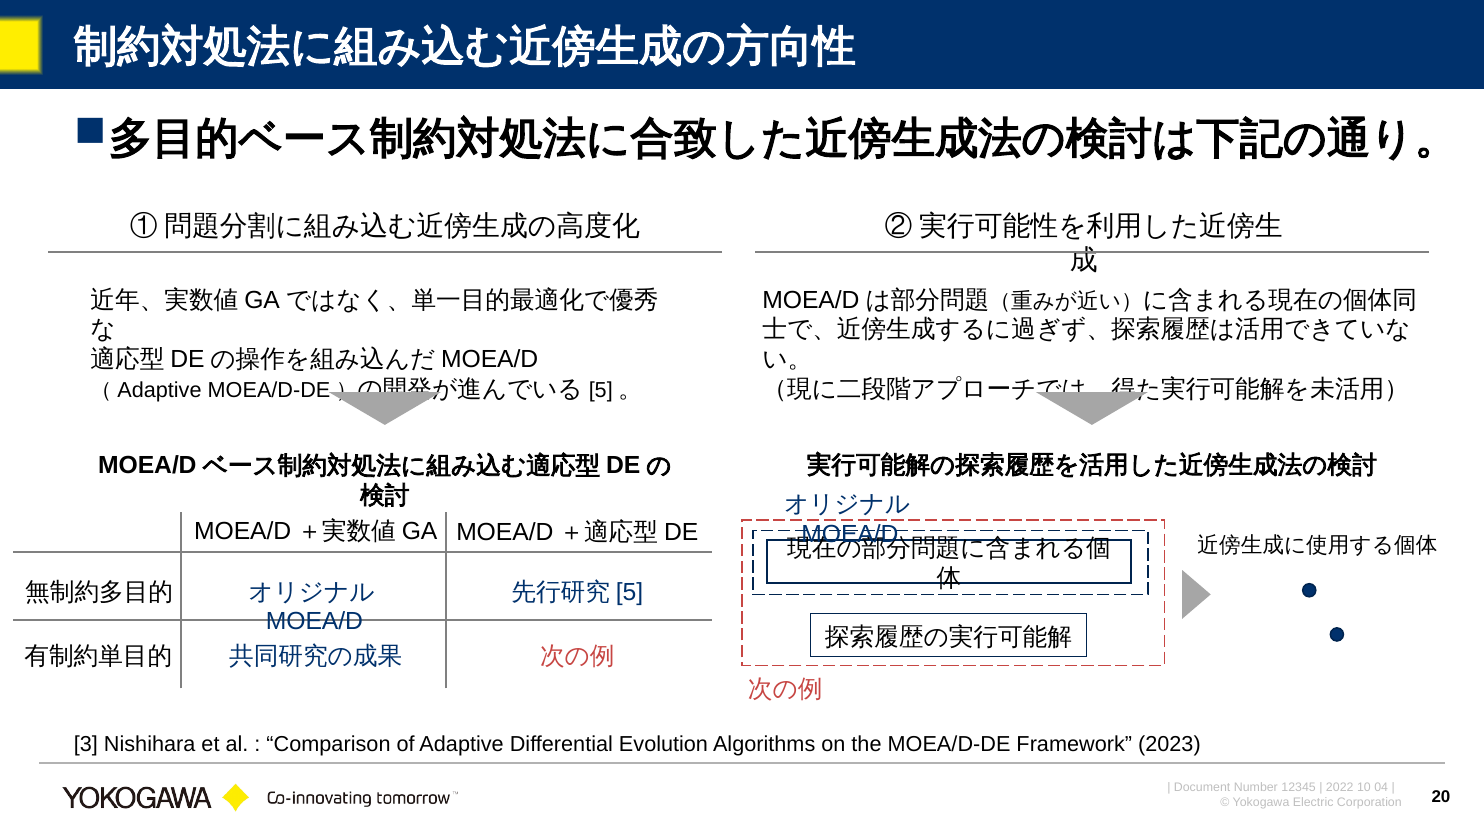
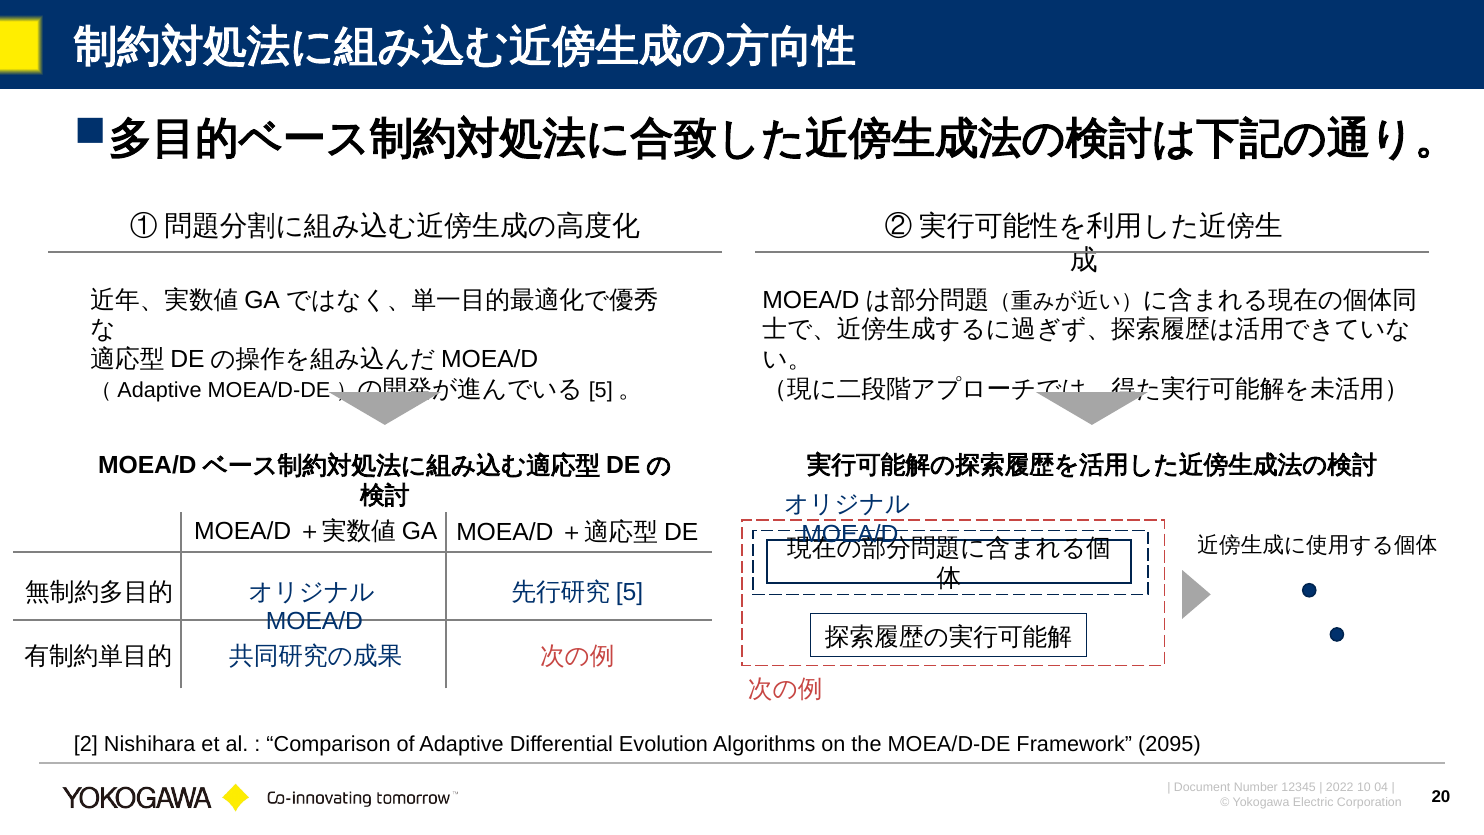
3: 3 -> 2
2023: 2023 -> 2095
